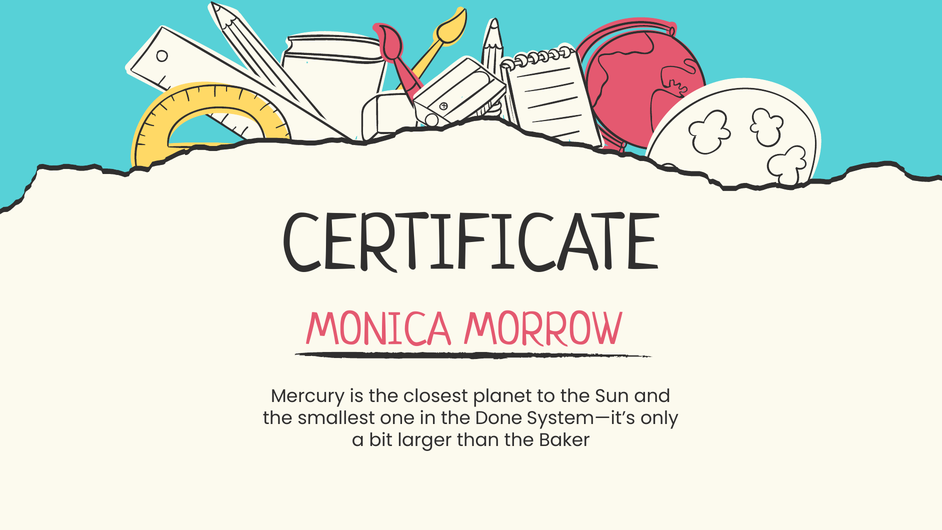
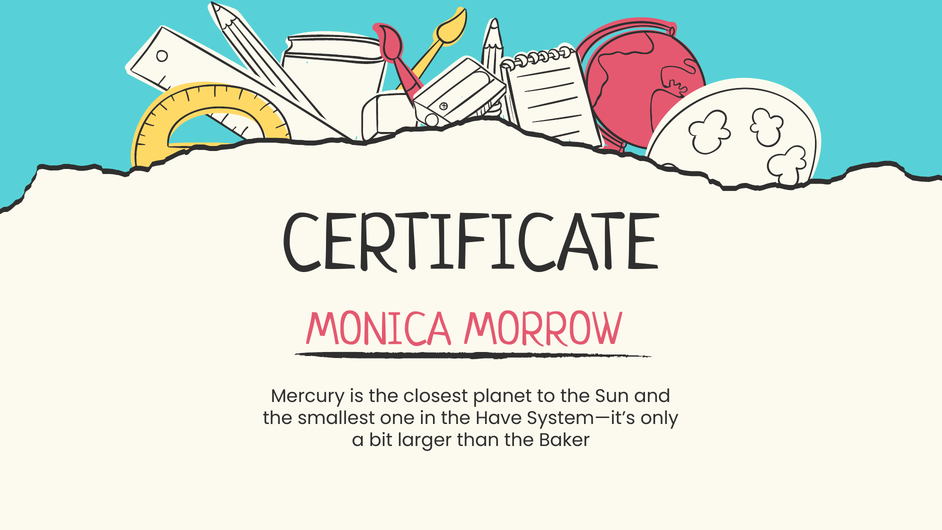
Done: Done -> Have
